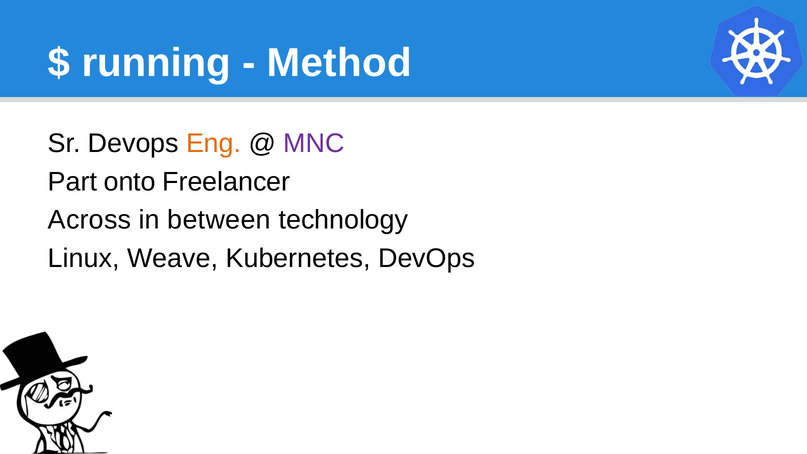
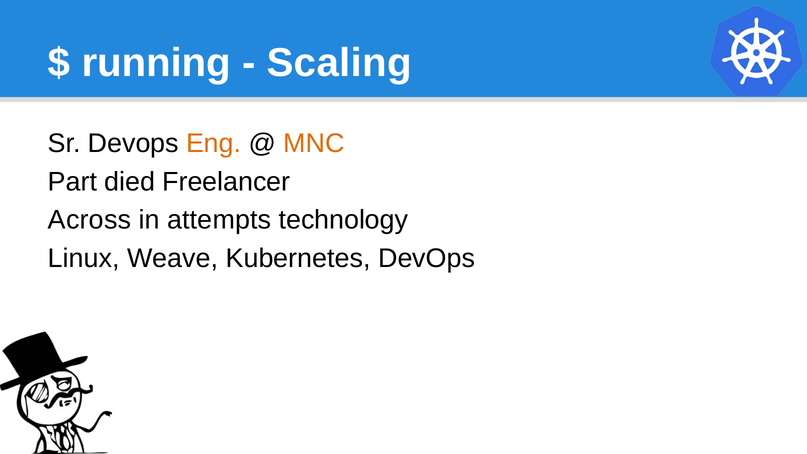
Method: Method -> Scaling
MNC colour: purple -> orange
onto: onto -> died
between: between -> attempts
